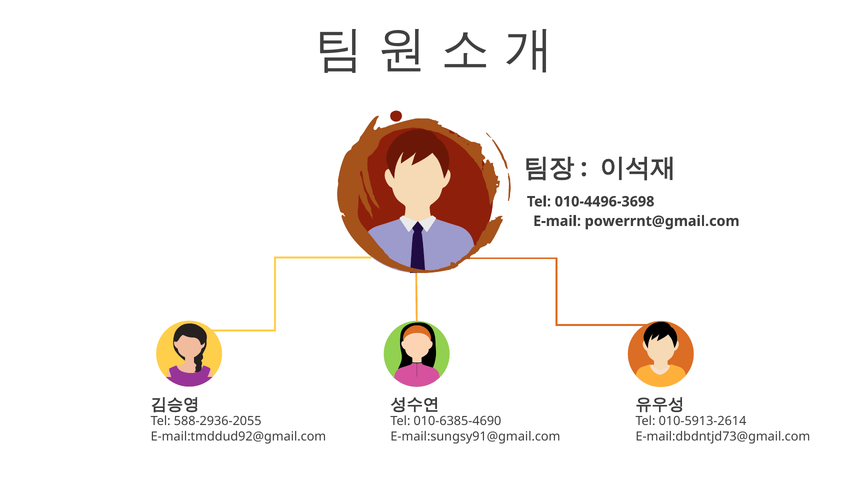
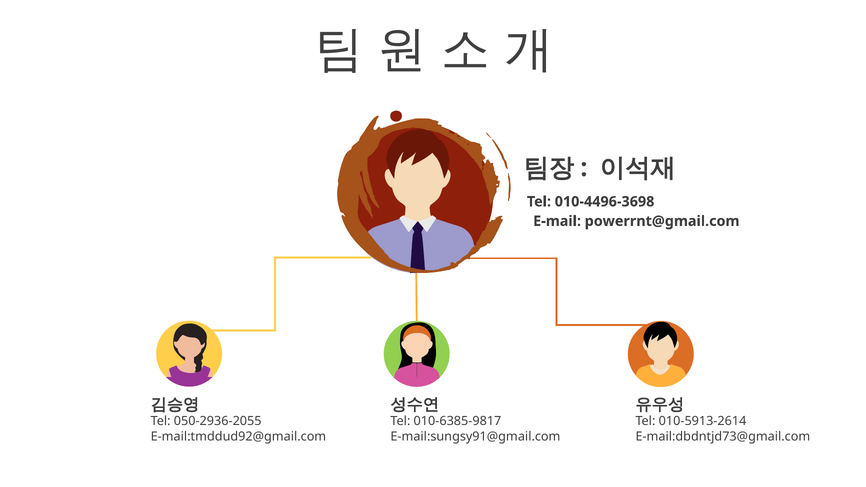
588-2936-2055: 588-2936-2055 -> 050-2936-2055
010-6385-4690: 010-6385-4690 -> 010-6385-9817
